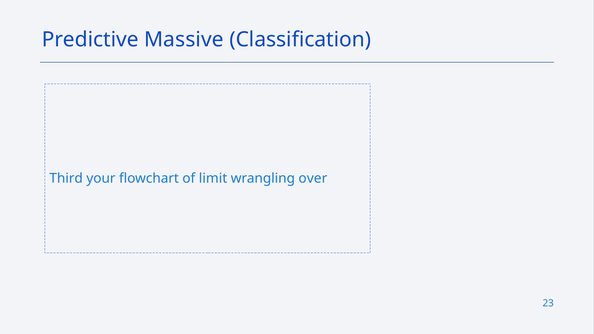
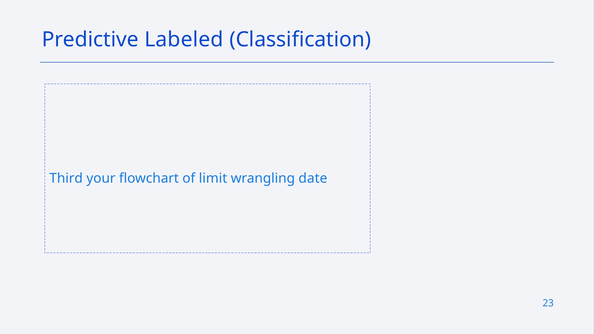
Massive: Massive -> Labeled
over: over -> date
